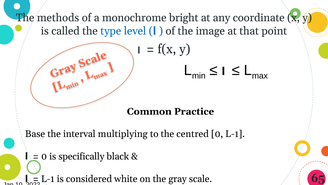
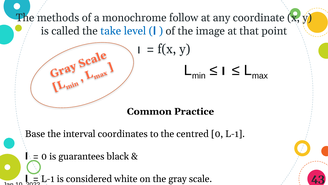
bright: bright -> follow
type: type -> take
multiplying: multiplying -> coordinates
specifically: specifically -> guarantees
65: 65 -> 43
